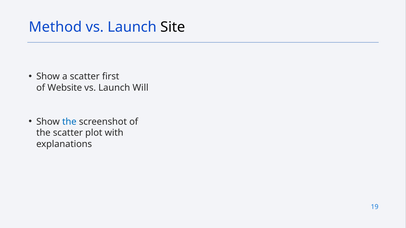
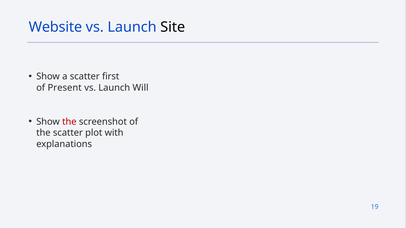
Method: Method -> Website
Website: Website -> Present
the at (69, 122) colour: blue -> red
